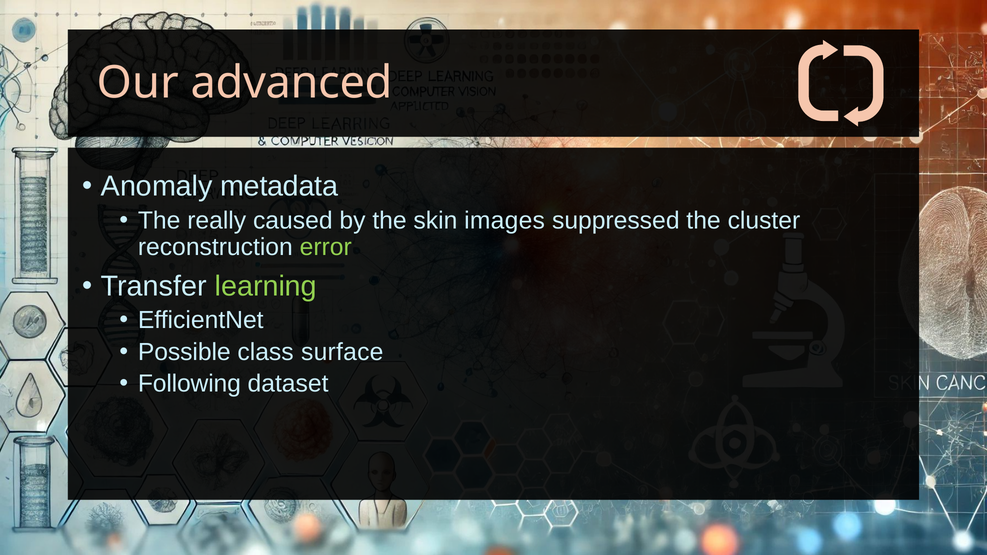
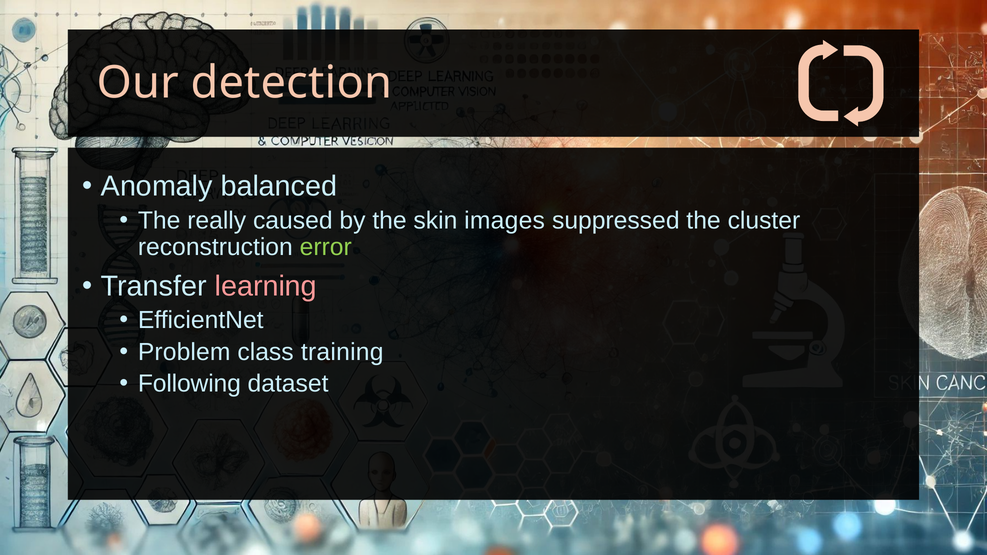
advanced: advanced -> detection
metadata: metadata -> balanced
learning colour: light green -> pink
Possible: Possible -> Problem
surface: surface -> training
